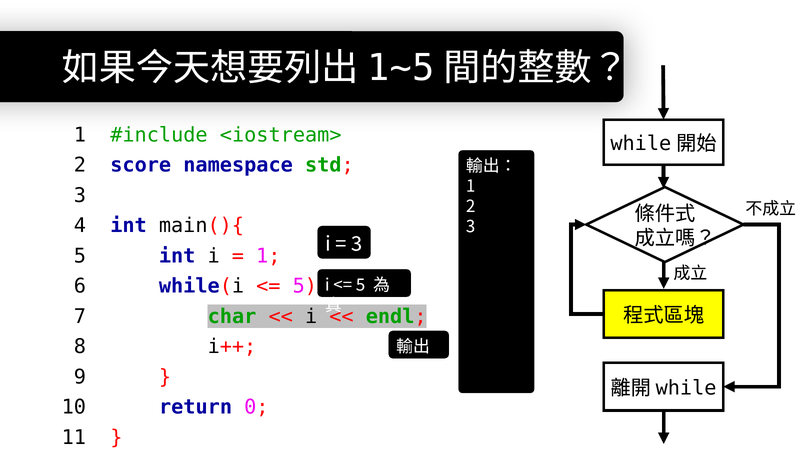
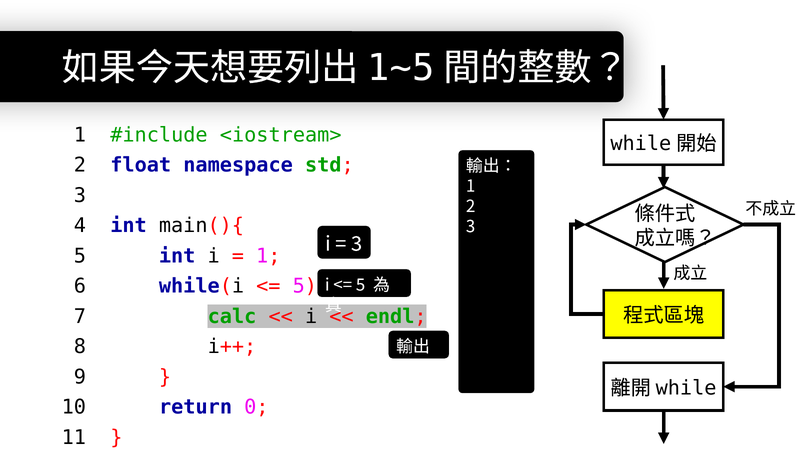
score: score -> float
char: char -> calc
